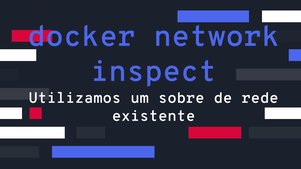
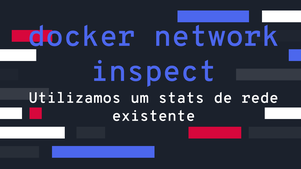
sobre: sobre -> stats
